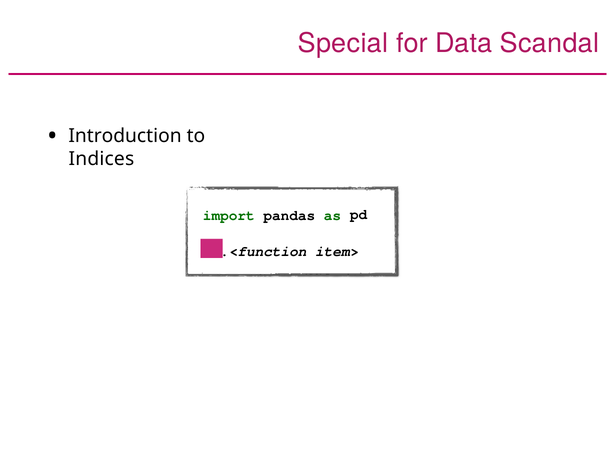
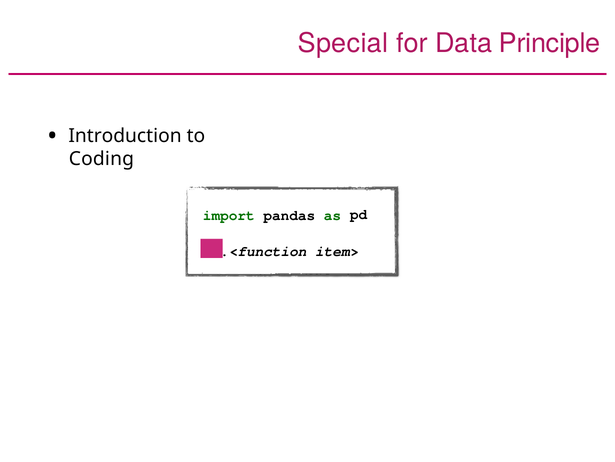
Scandal: Scandal -> Principle
Indices: Indices -> Coding
